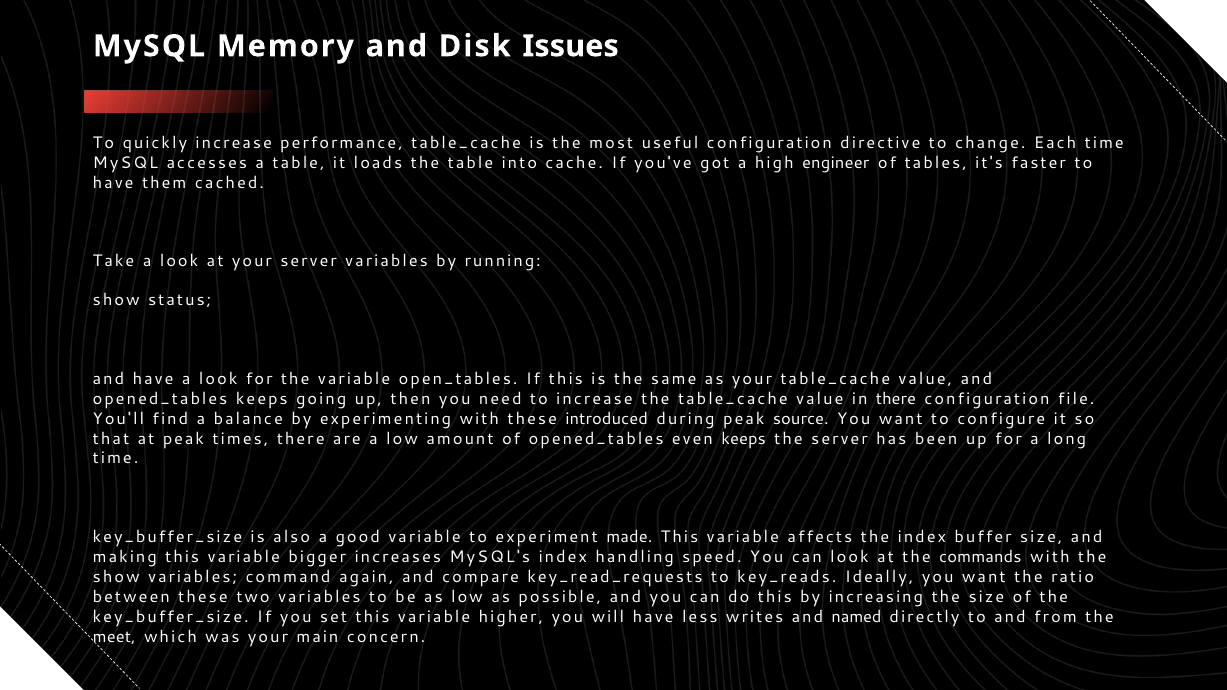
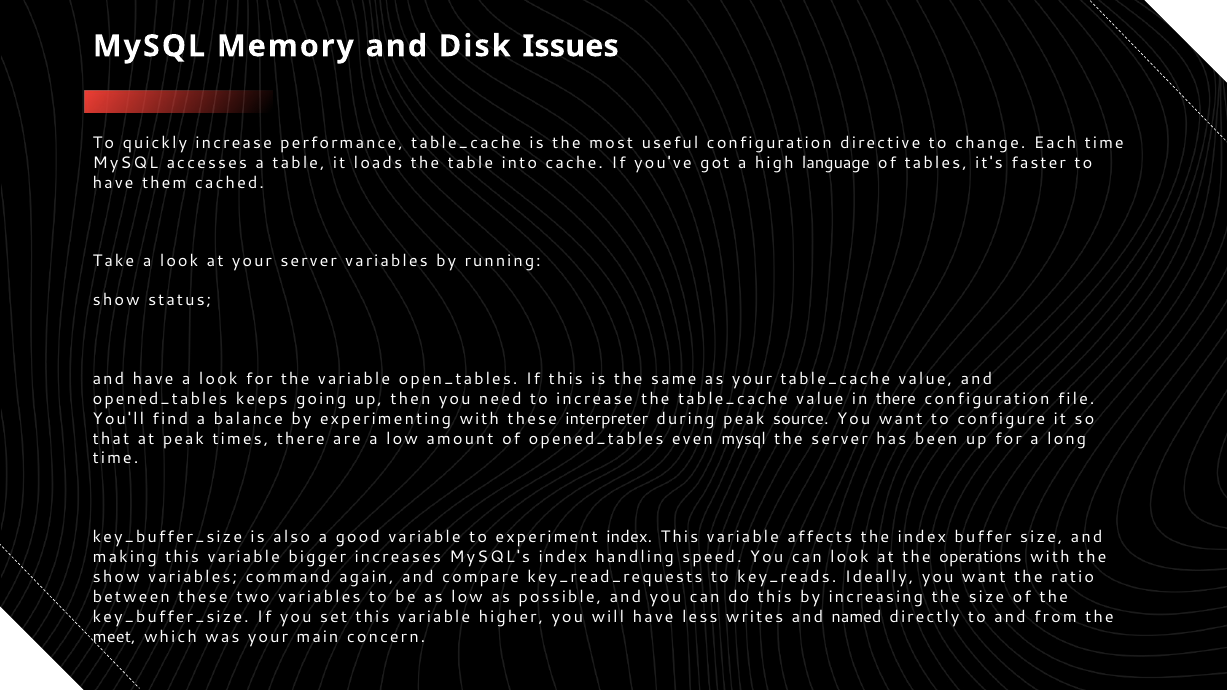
engineer: engineer -> language
introduced: introduced -> interpreter
even keeps: keeps -> mysql
experiment made: made -> index
commands: commands -> operations
